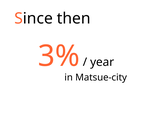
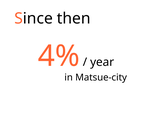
3%: 3% -> 4%
